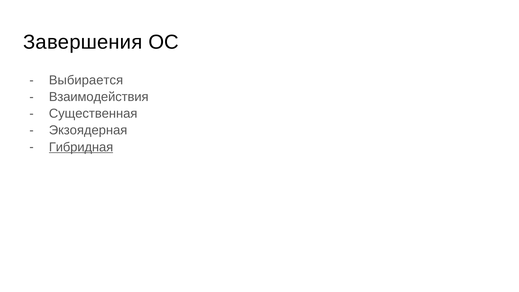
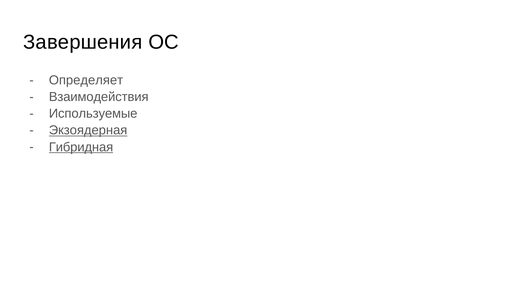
Выбирается: Выбирается -> Определяет
Существенная: Существенная -> Используемые
Экзоядерная underline: none -> present
